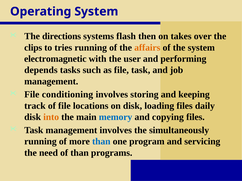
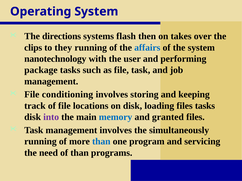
tries: tries -> they
affairs colour: orange -> blue
electromagnetic: electromagnetic -> nanotechnology
depends: depends -> package
files daily: daily -> tasks
into colour: orange -> purple
copying: copying -> granted
